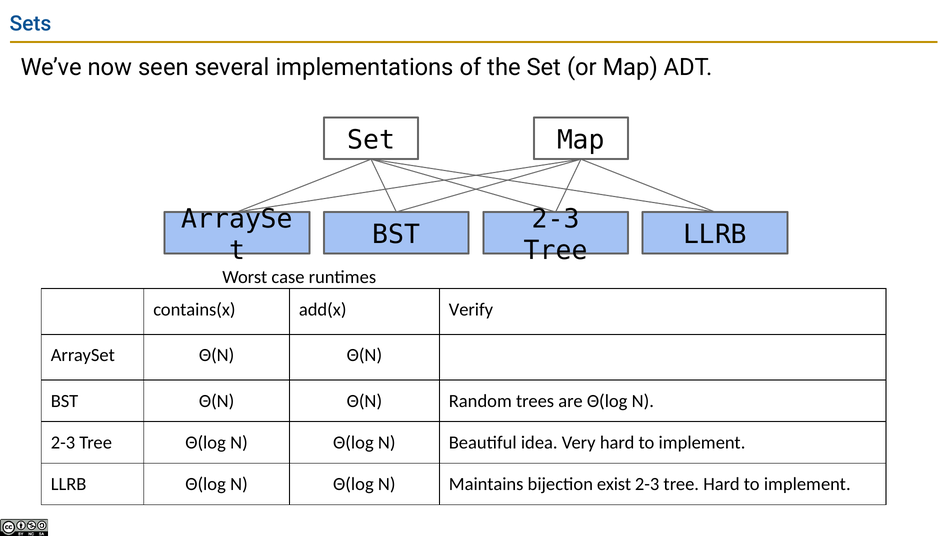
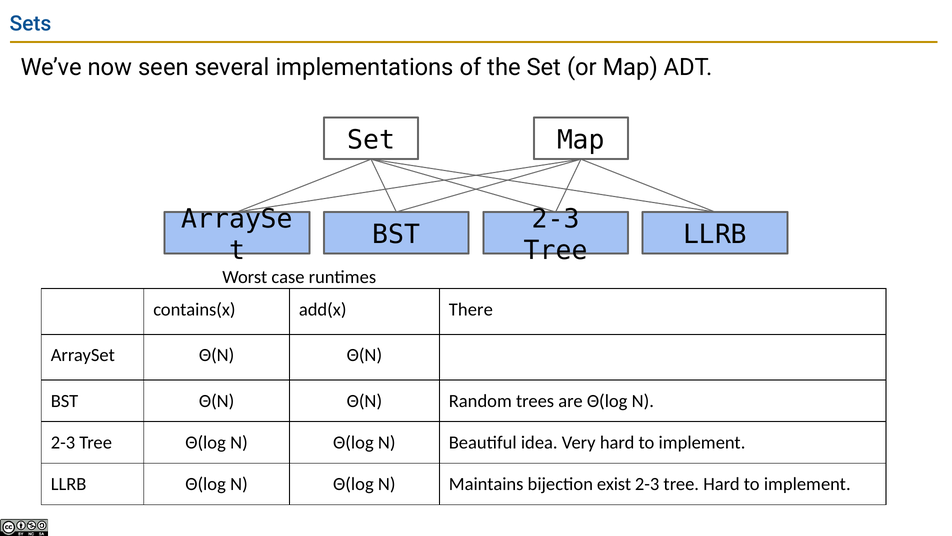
Verify: Verify -> There
